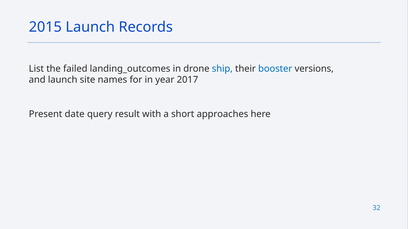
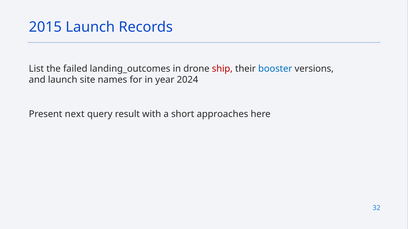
ship colour: blue -> red
2017: 2017 -> 2024
date: date -> next
